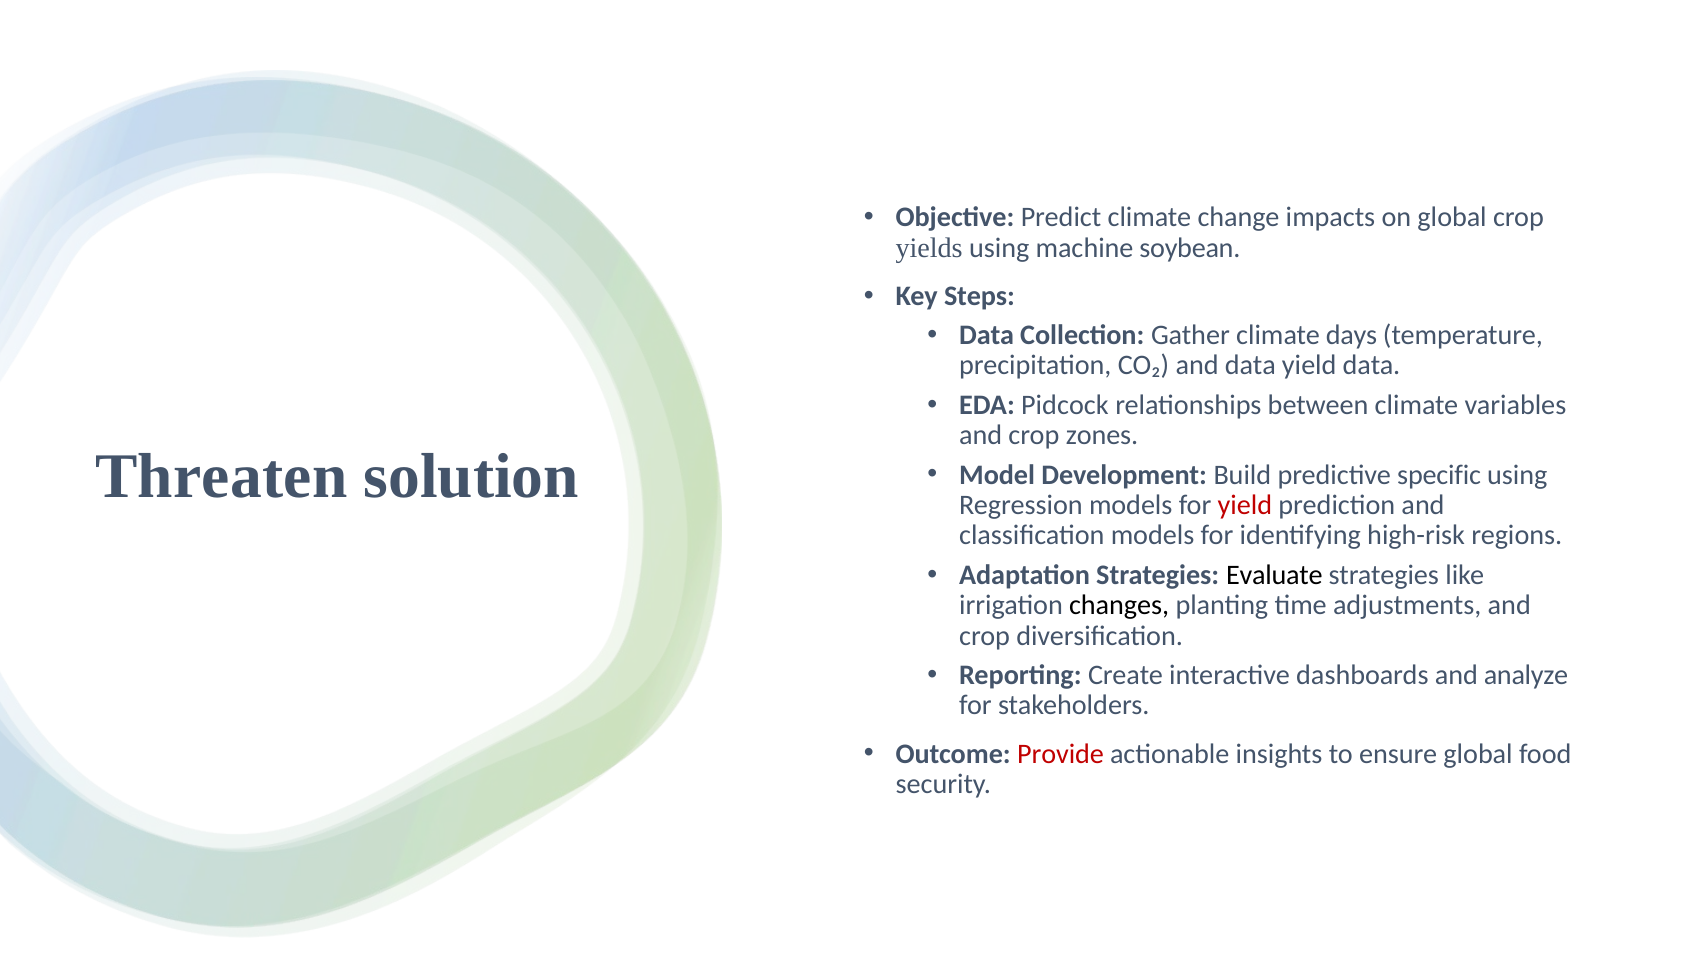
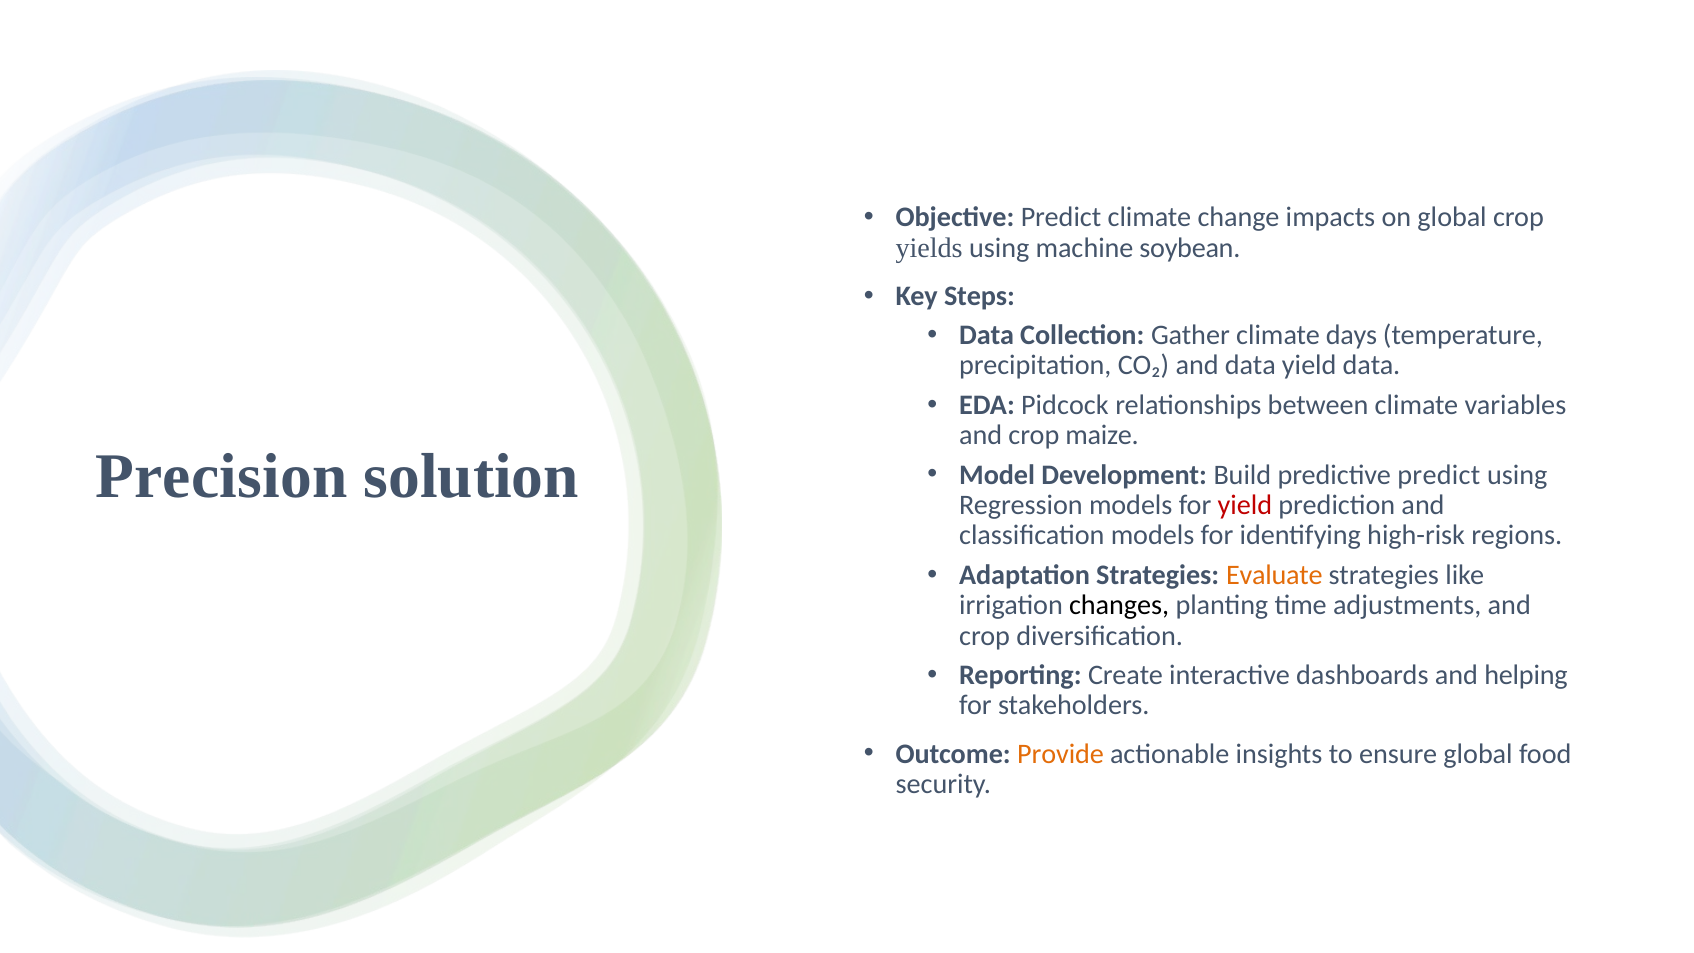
zones: zones -> maize
Threaten: Threaten -> Precision
predictive specific: specific -> predict
Evaluate colour: black -> orange
analyze: analyze -> helping
Provide colour: red -> orange
